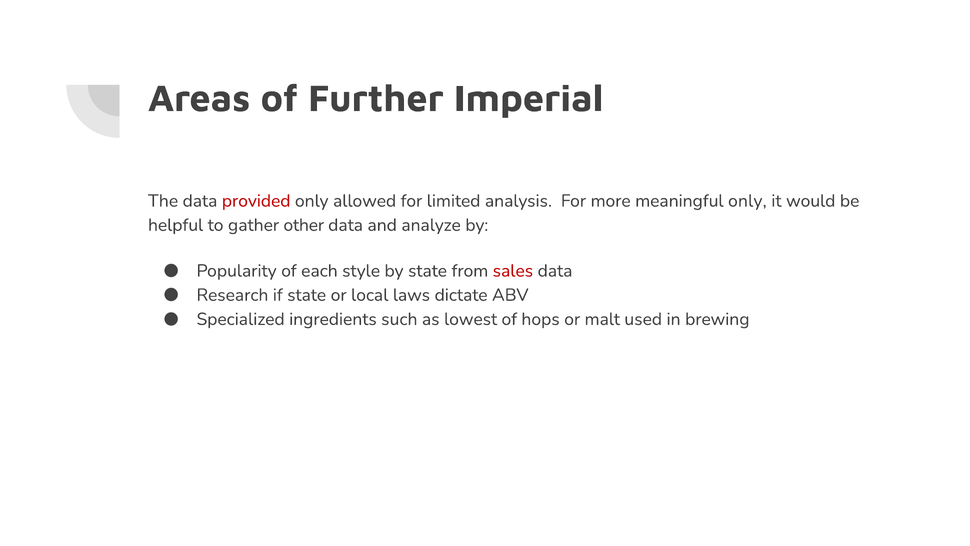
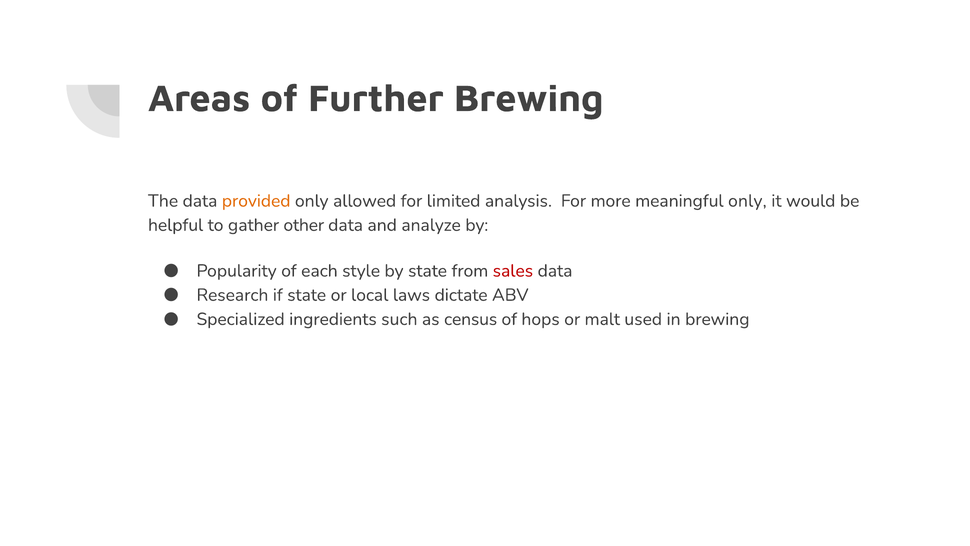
Further Imperial: Imperial -> Brewing
provided colour: red -> orange
lowest: lowest -> census
